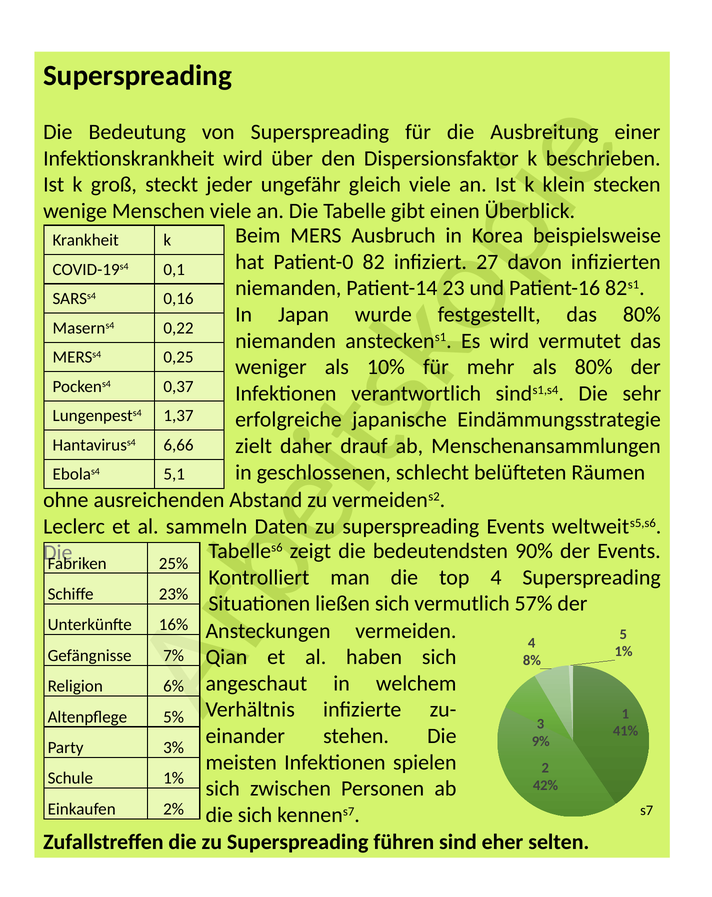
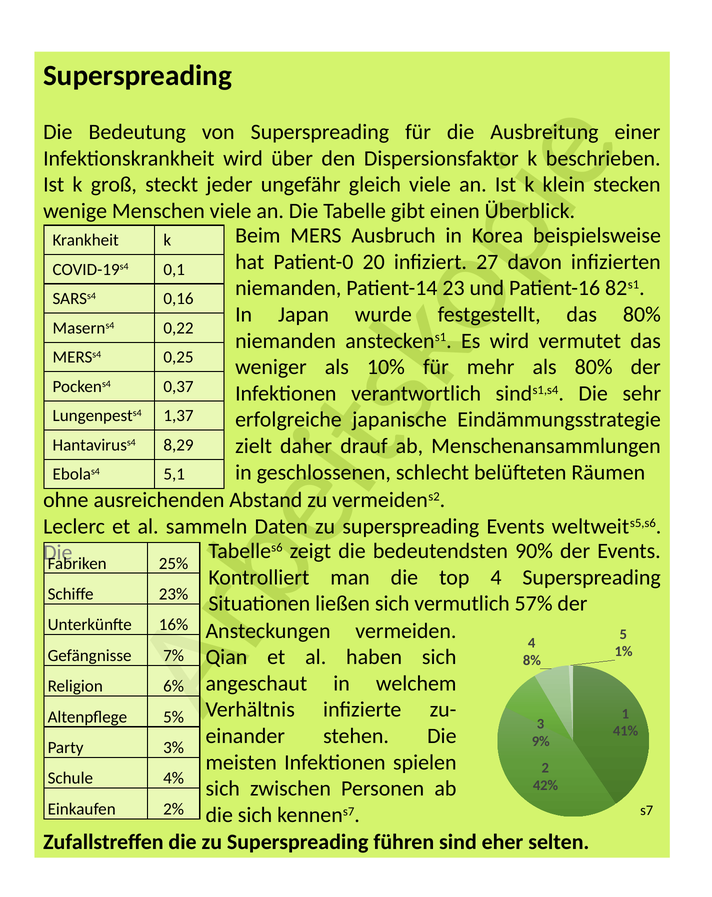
82: 82 -> 20
6,66: 6,66 -> 8,29
Schule 1%: 1% -> 4%
